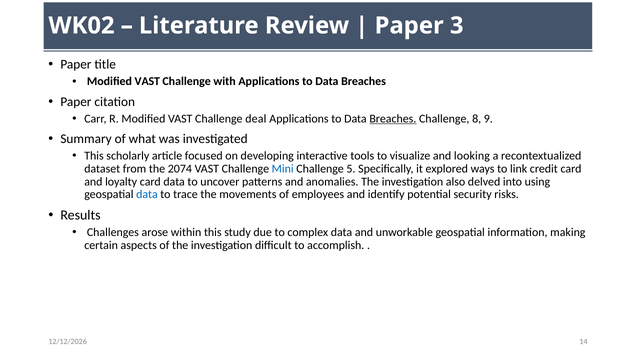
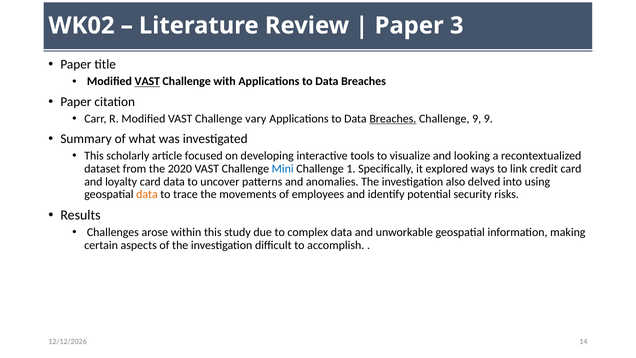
VAST at (147, 81) underline: none -> present
deal: deal -> vary
Challenge 8: 8 -> 9
2074: 2074 -> 2020
5: 5 -> 1
data at (147, 194) colour: blue -> orange
